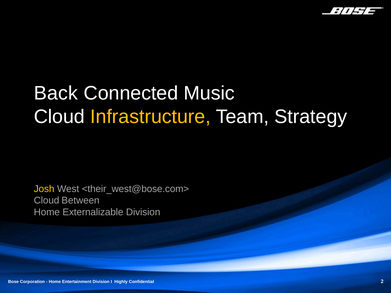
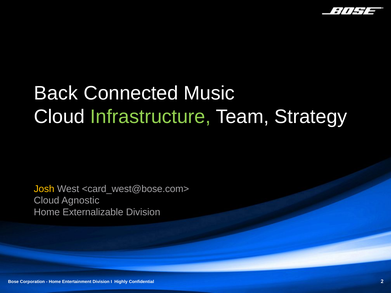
Infrastructure colour: yellow -> light green
<their_west@bose.com>: <their_west@bose.com> -> <card_west@bose.com>
Between: Between -> Agnostic
